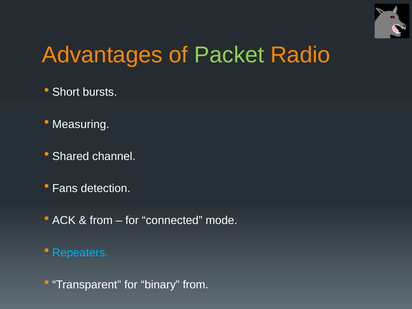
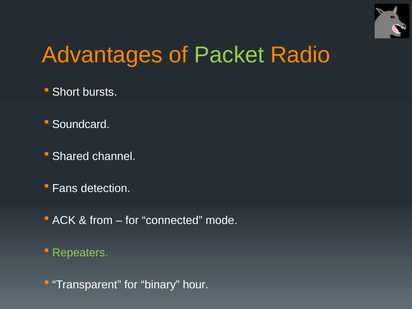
Measuring: Measuring -> Soundcard
Repeaters colour: light blue -> light green
binary from: from -> hour
